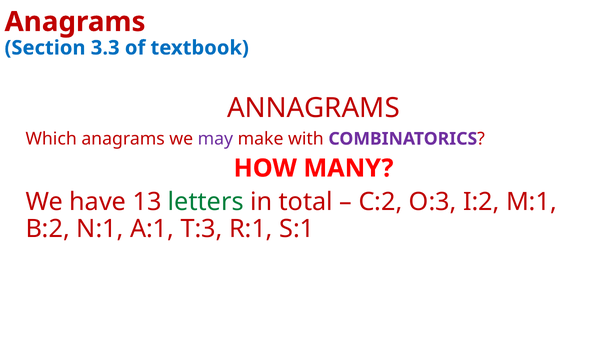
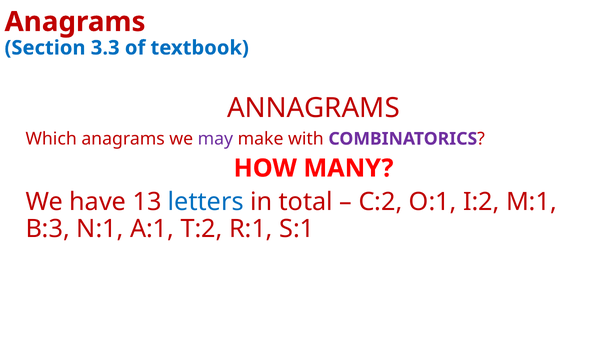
letters colour: green -> blue
O:3: O:3 -> O:1
B:2: B:2 -> B:3
T:3: T:3 -> T:2
